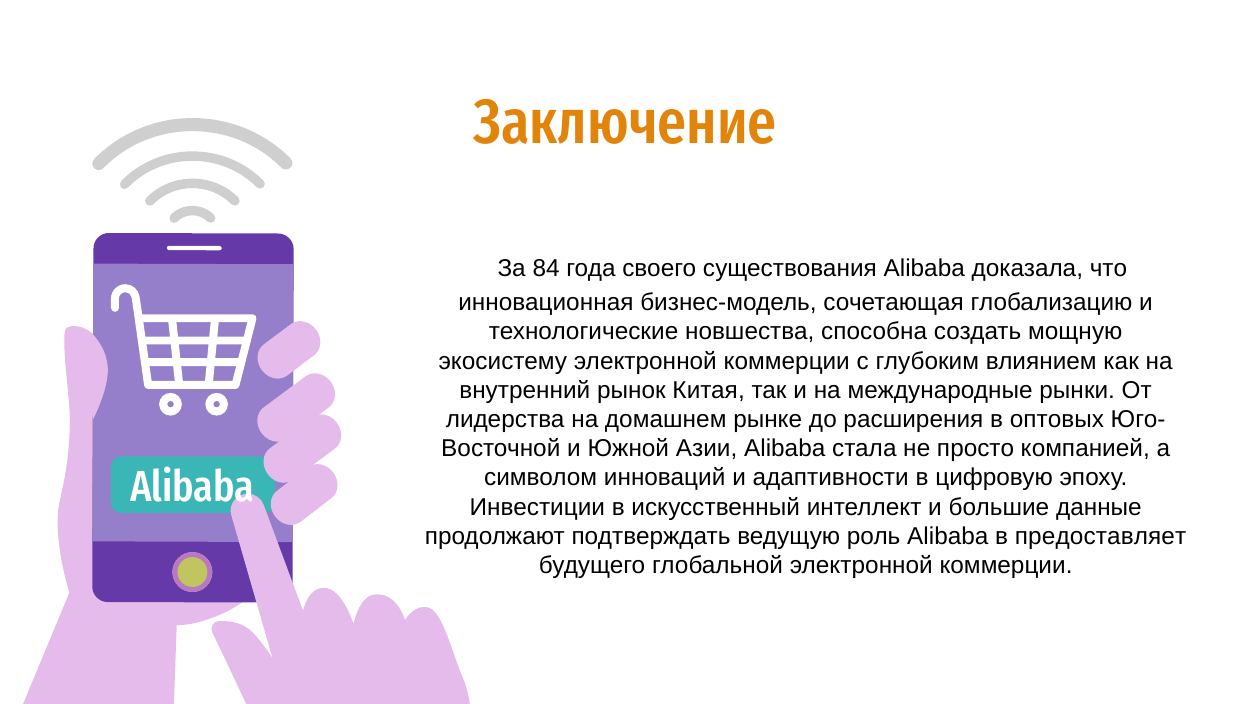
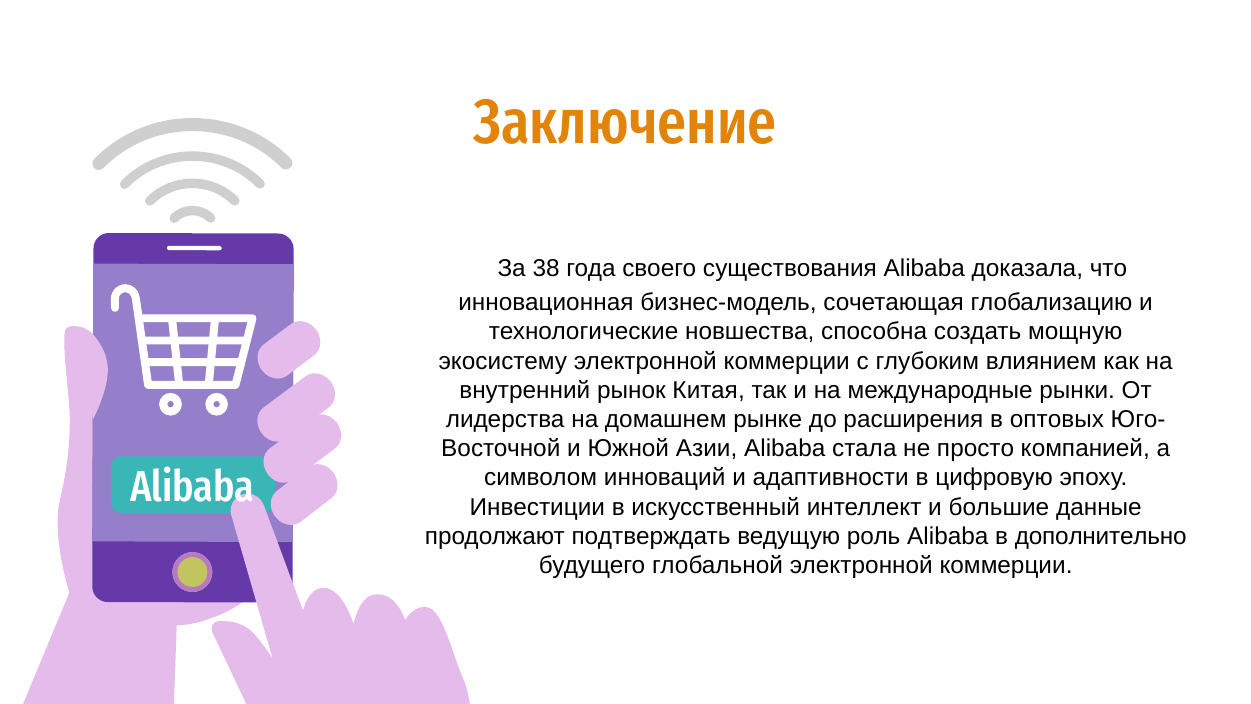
84: 84 -> 38
предоставляет: предоставляет -> дополнительно
